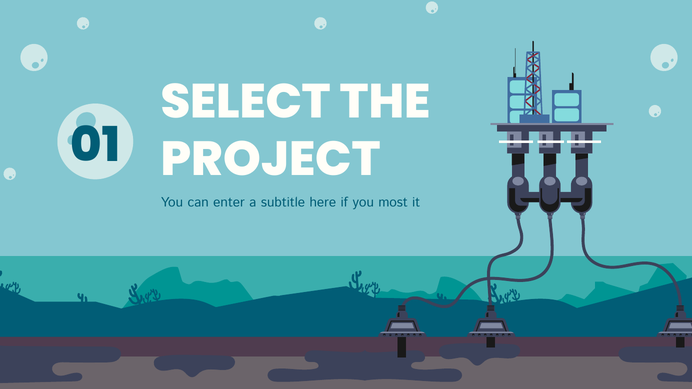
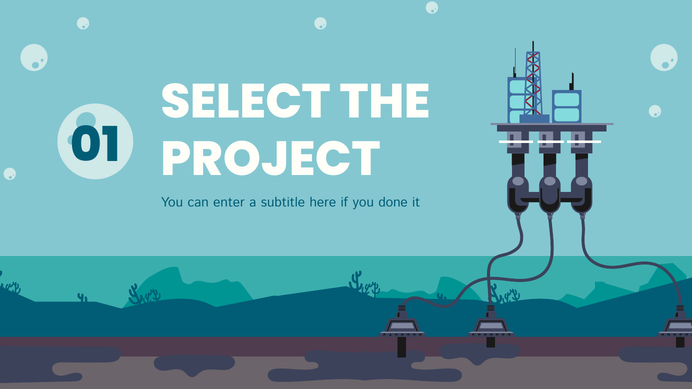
most: most -> done
